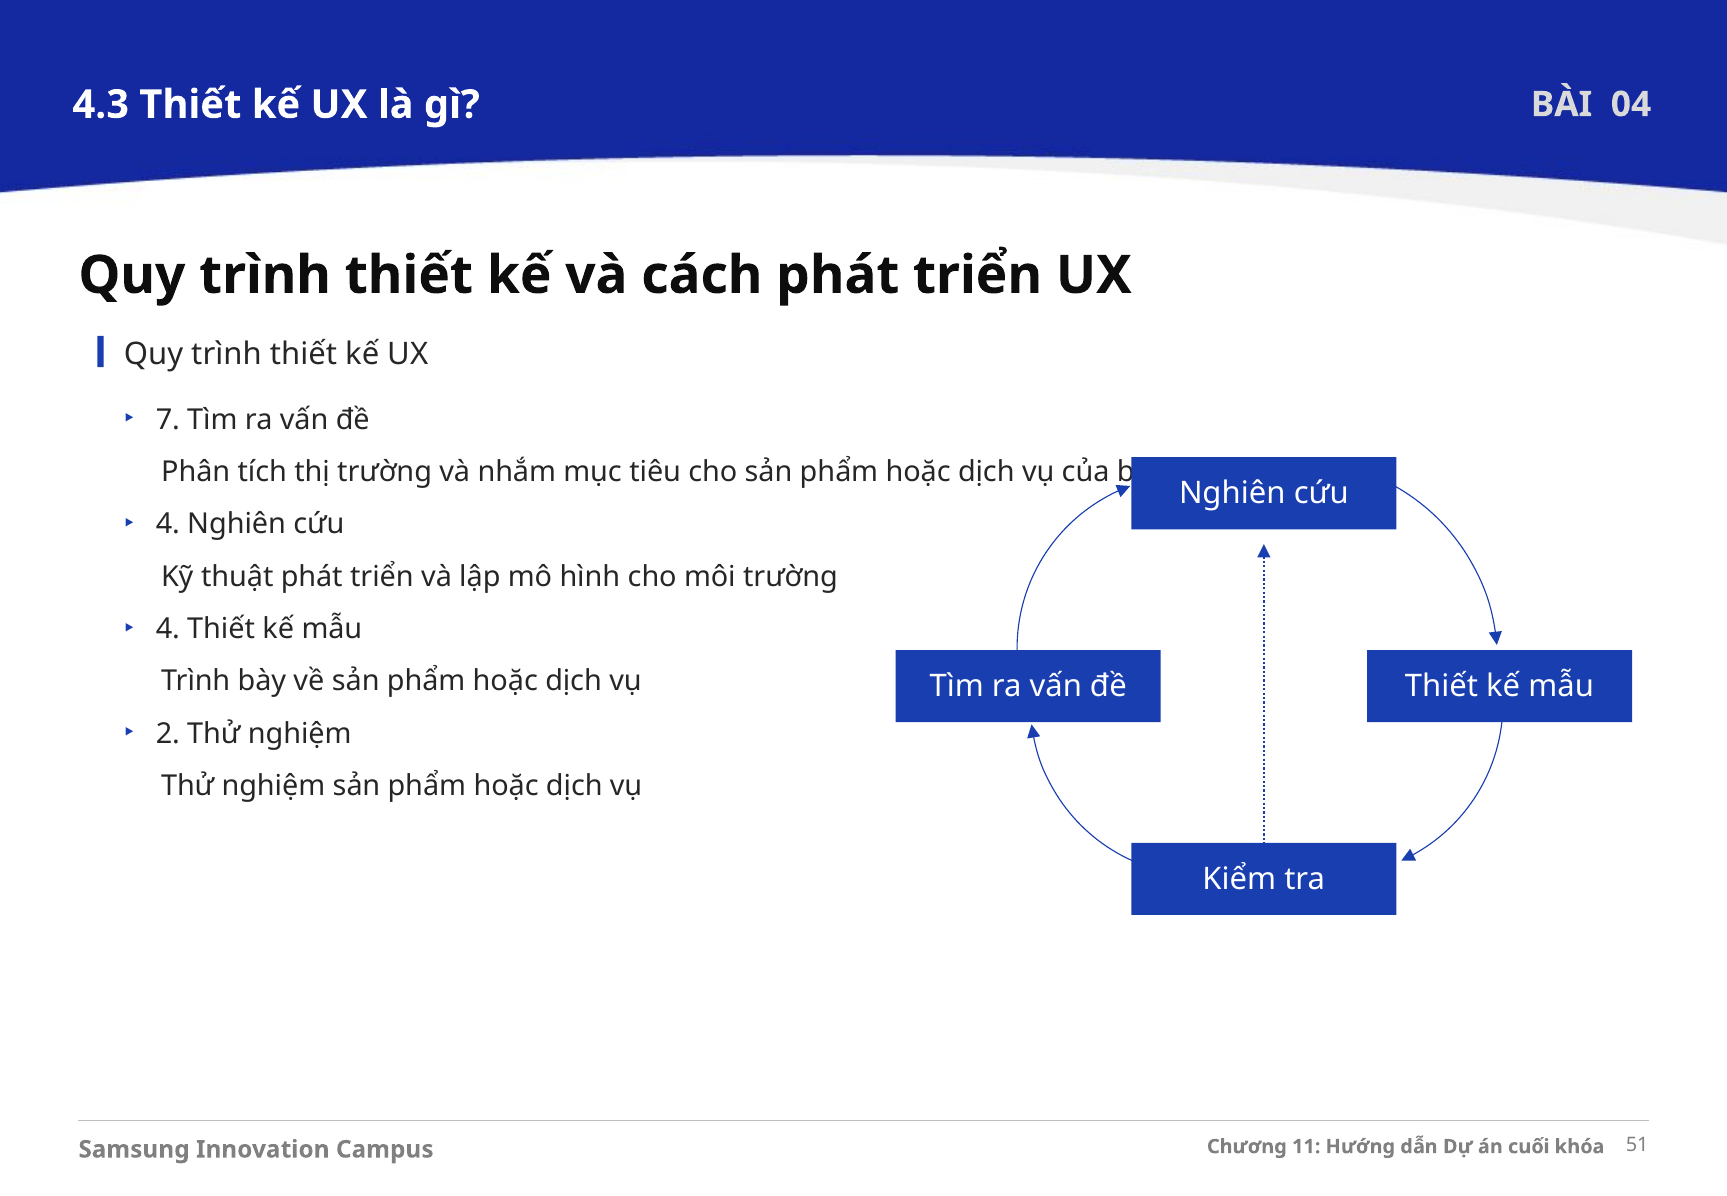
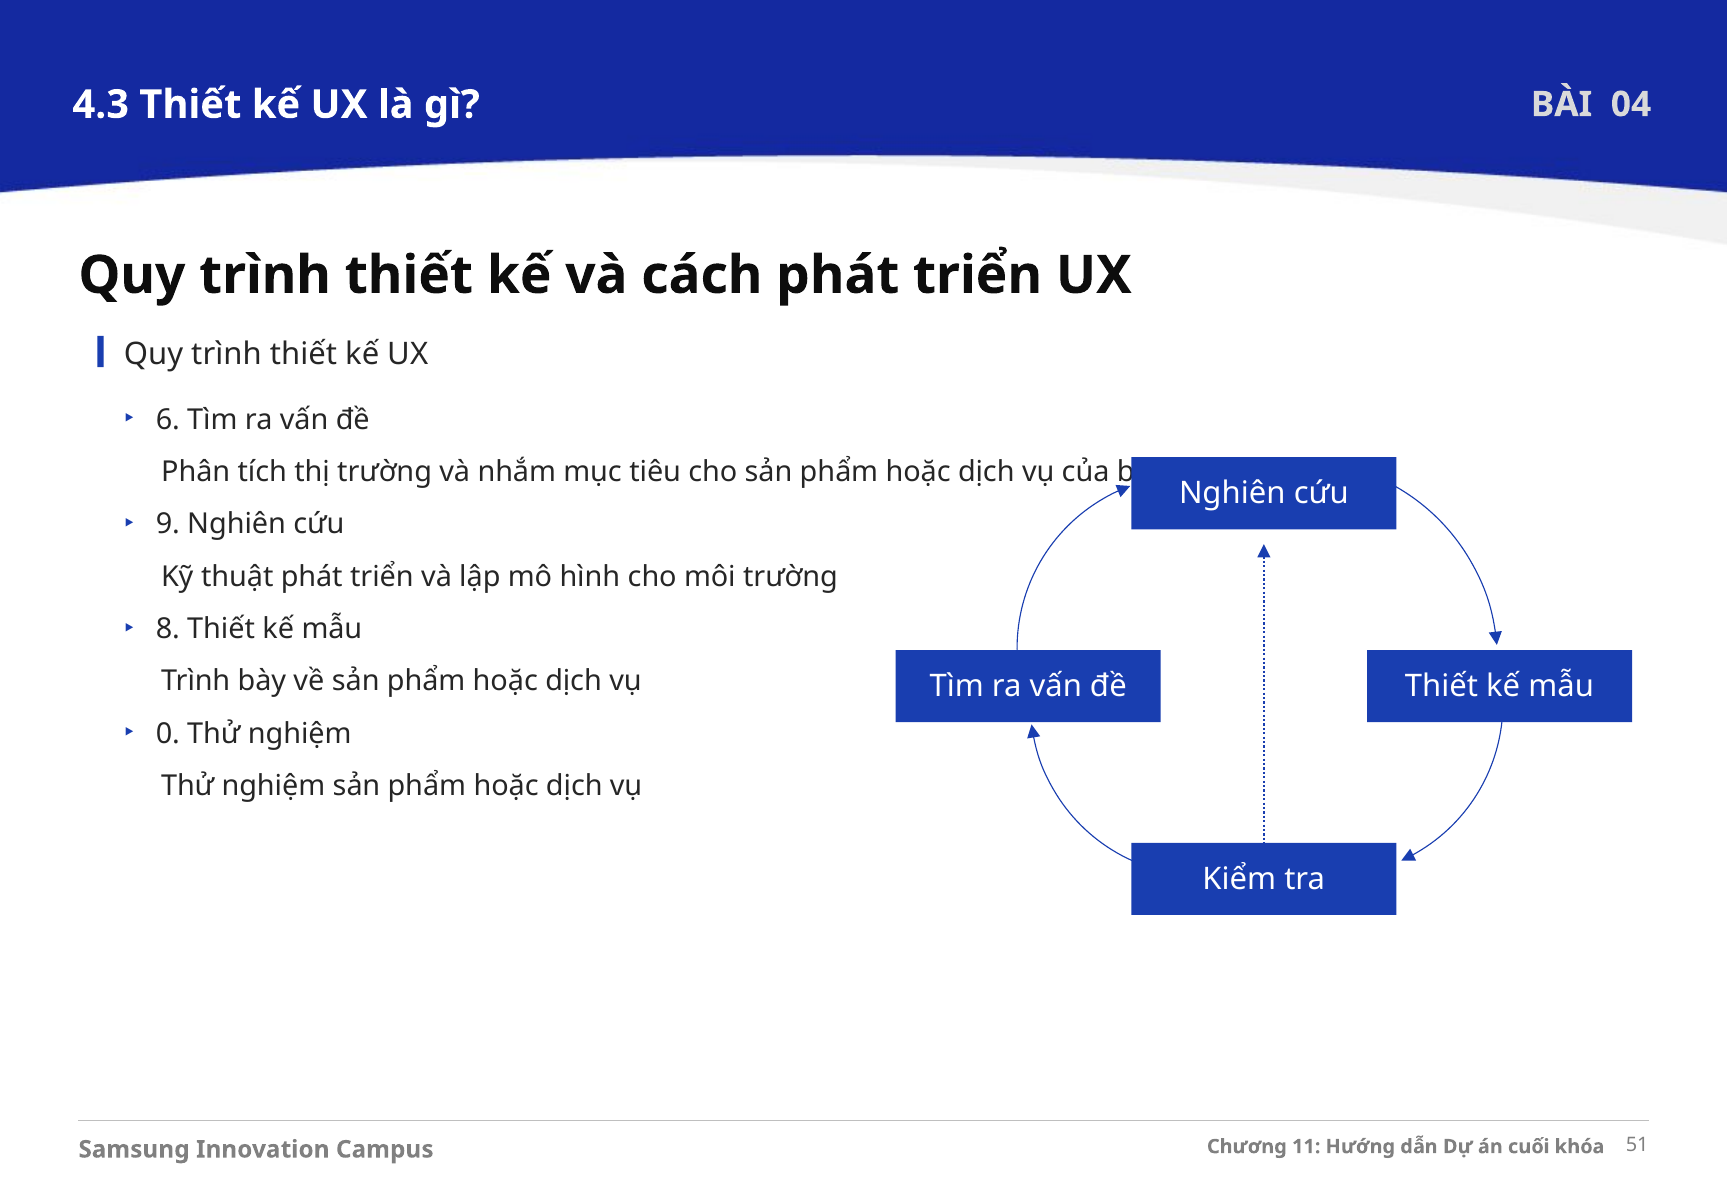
7: 7 -> 6
4 at (168, 524): 4 -> 9
4 at (168, 629): 4 -> 8
2: 2 -> 0
